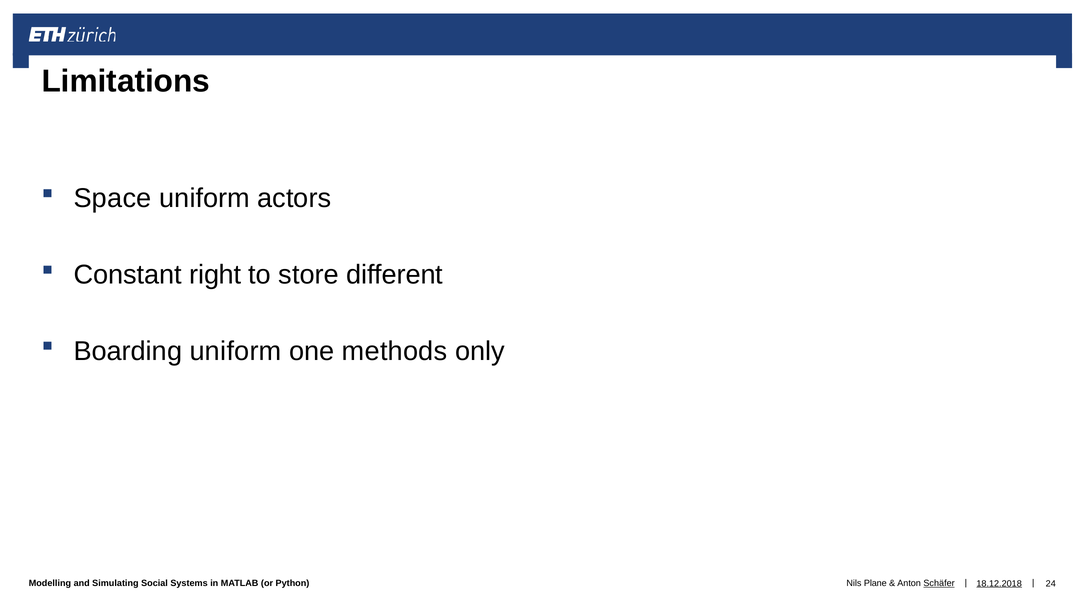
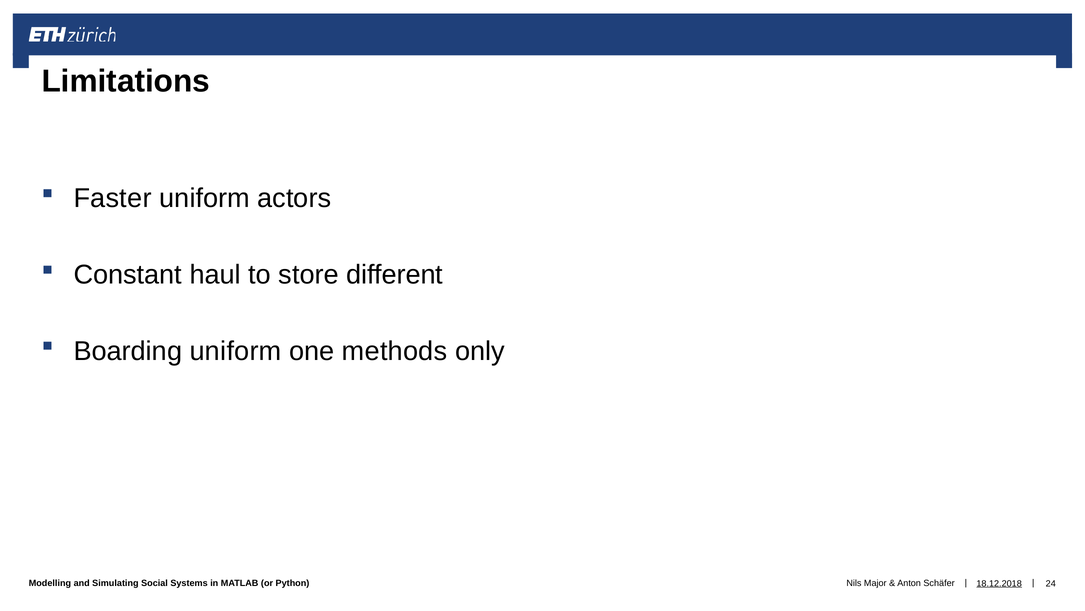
Space: Space -> Faster
right: right -> haul
Plane: Plane -> Major
Schäfer underline: present -> none
